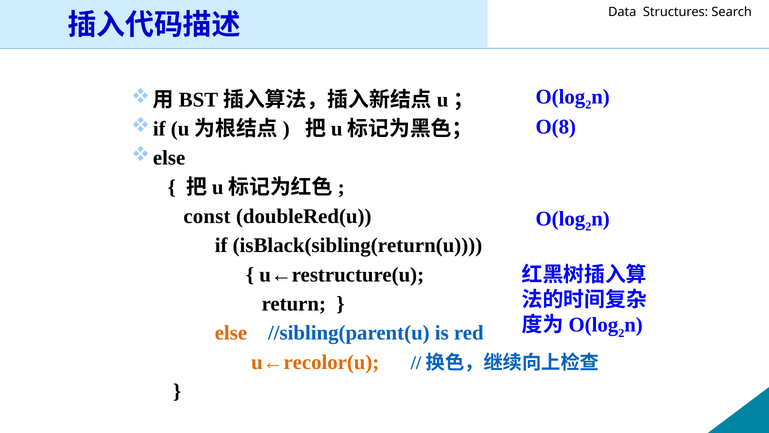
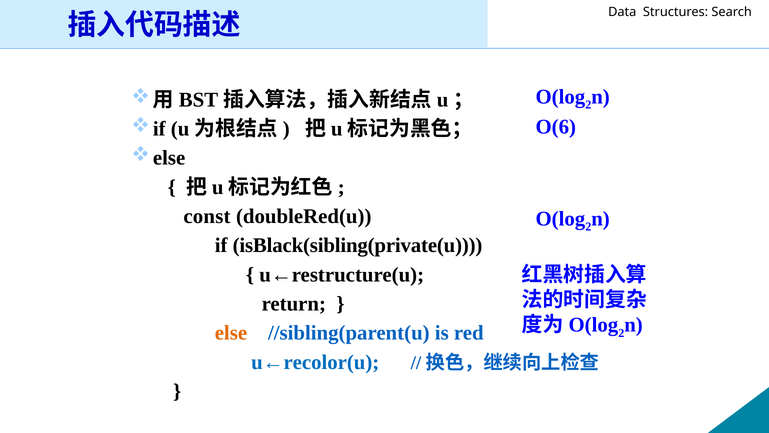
O(8: O(8 -> O(6
isBlack(sibling(return(u: isBlack(sibling(return(u -> isBlack(sibling(private(u
u←recolor(u colour: orange -> blue
